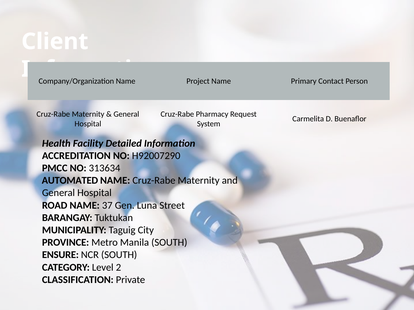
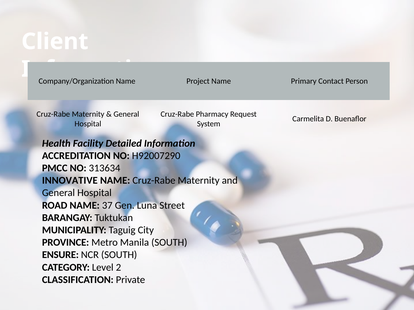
AUTOMATED: AUTOMATED -> INNOVATIVE
